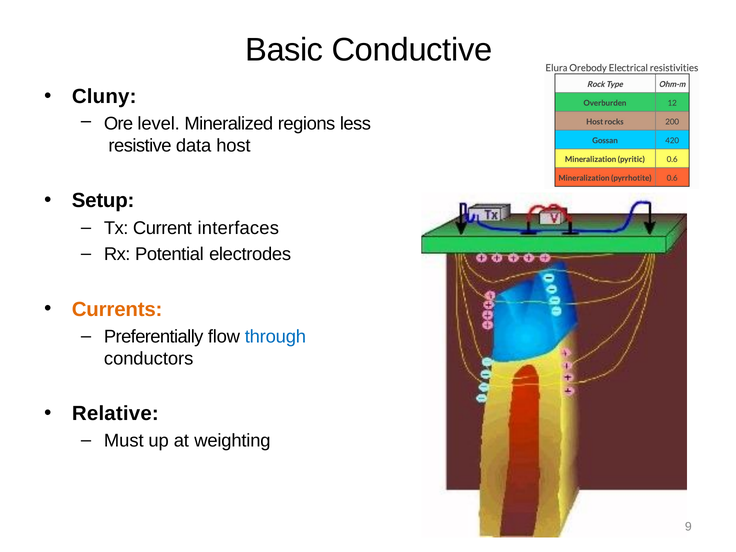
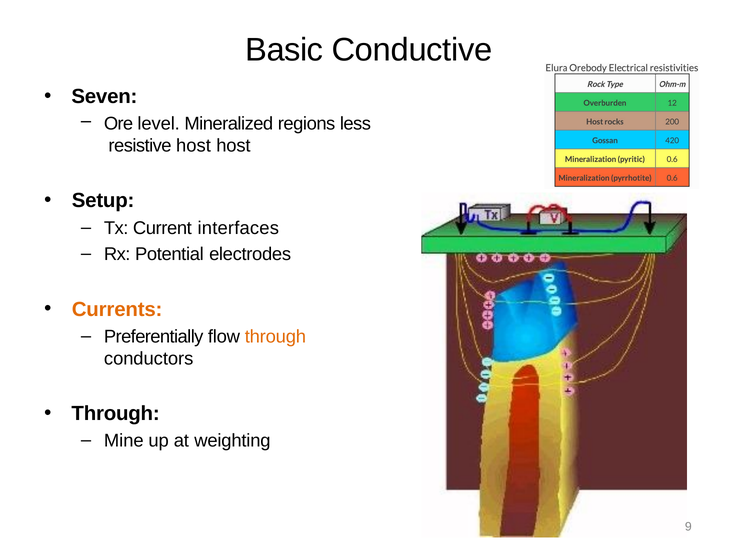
Cluny: Cluny -> Seven
resistive data: data -> host
through at (275, 337) colour: blue -> orange
Relative at (115, 414): Relative -> Through
Must: Must -> Mine
